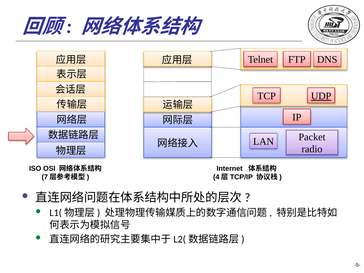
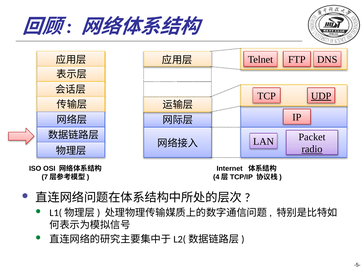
radio underline: none -> present
